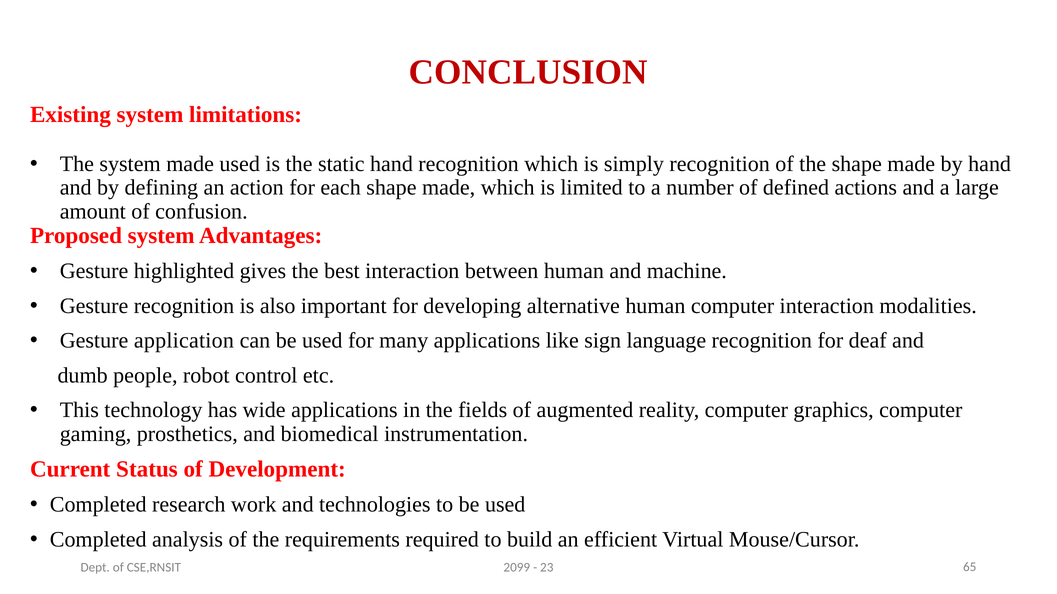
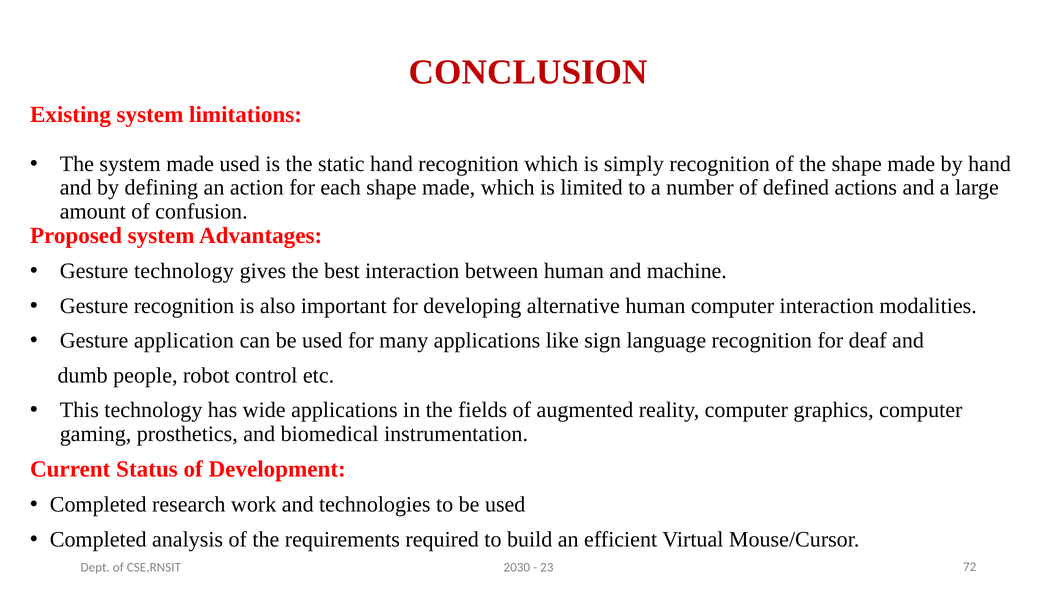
Gesture highlighted: highlighted -> technology
2099: 2099 -> 2030
65: 65 -> 72
